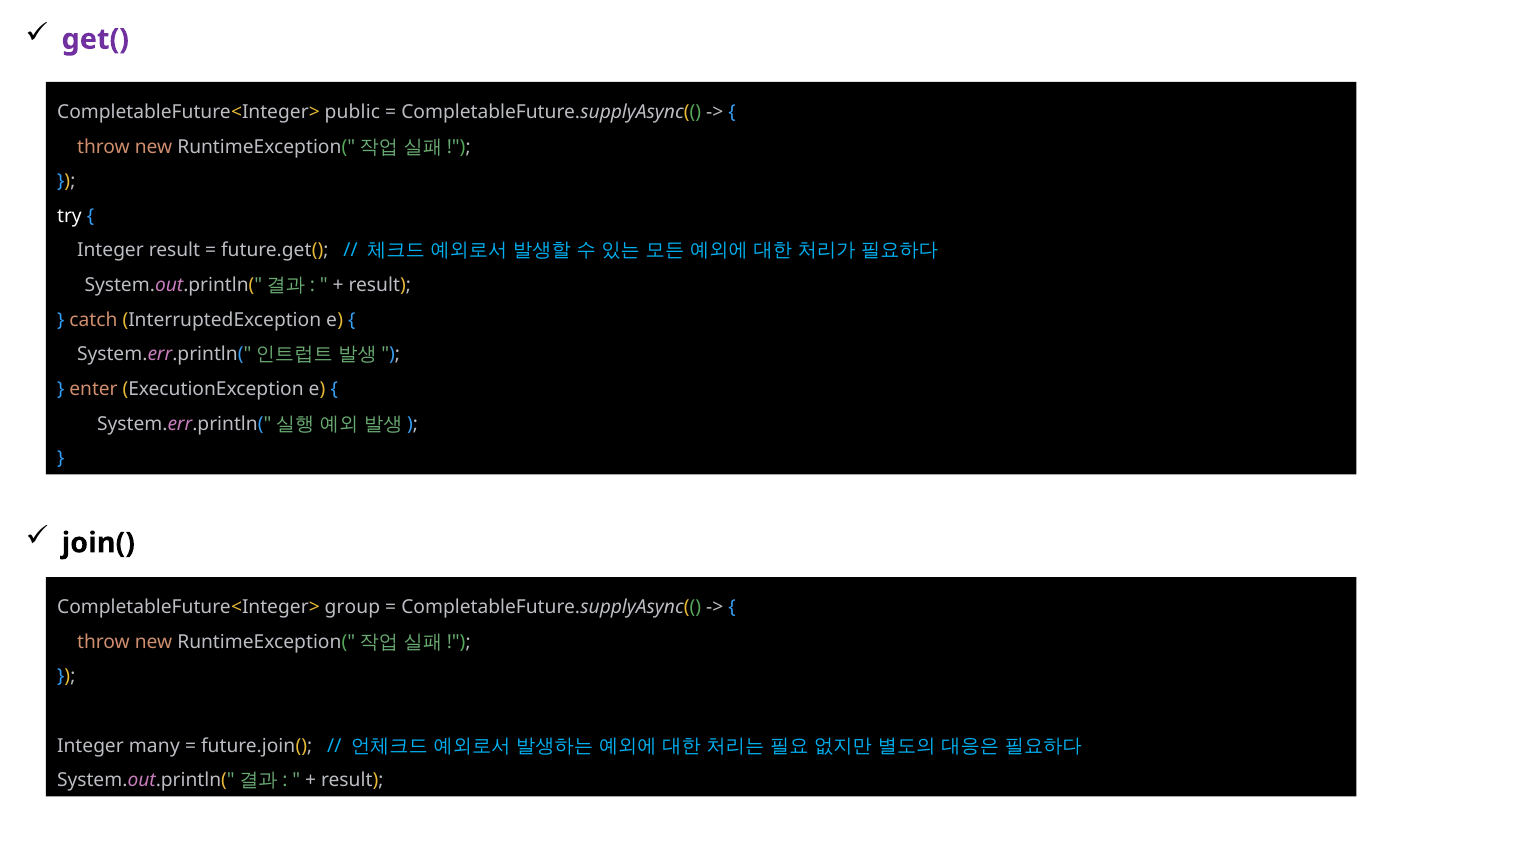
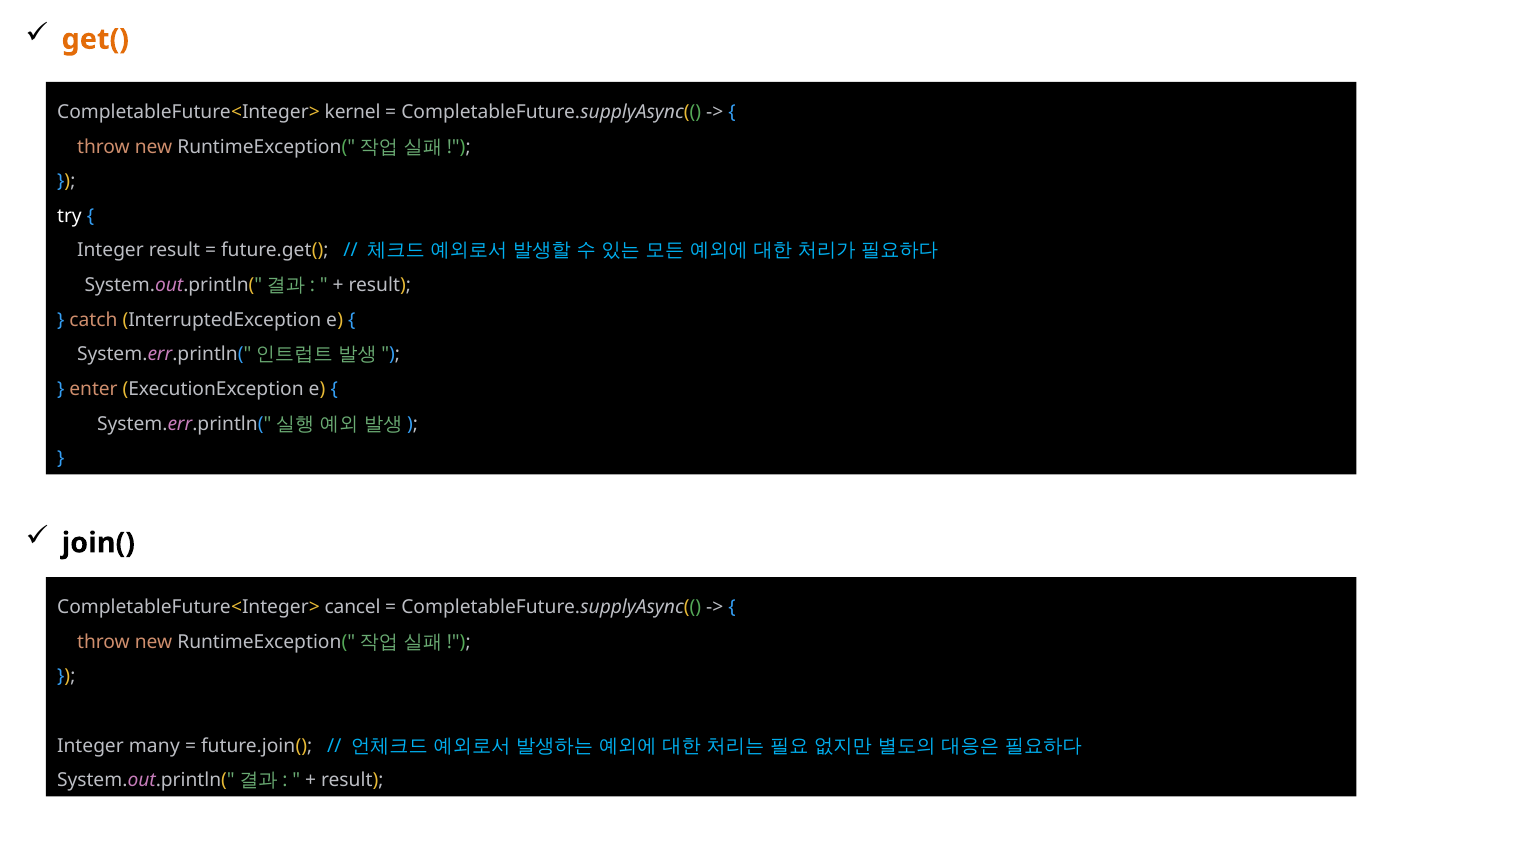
get( colour: purple -> orange
public: public -> kernel
group: group -> cancel
